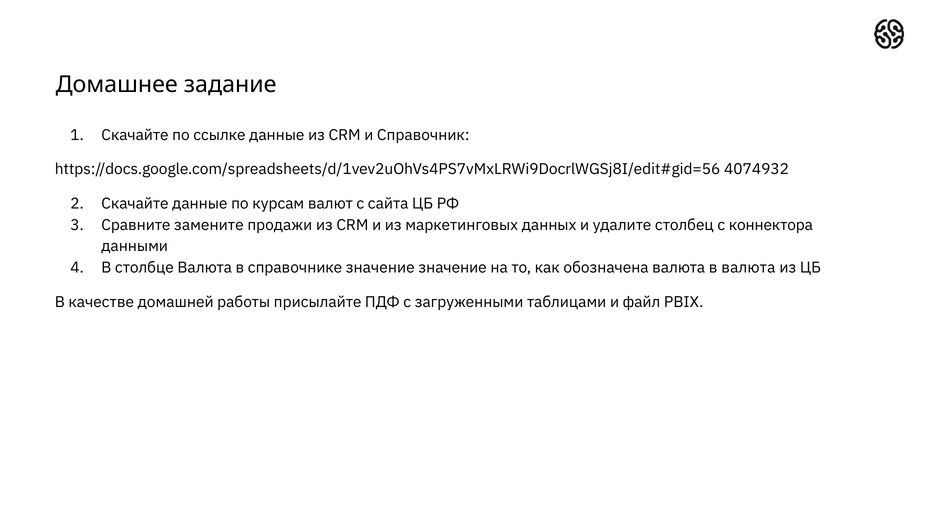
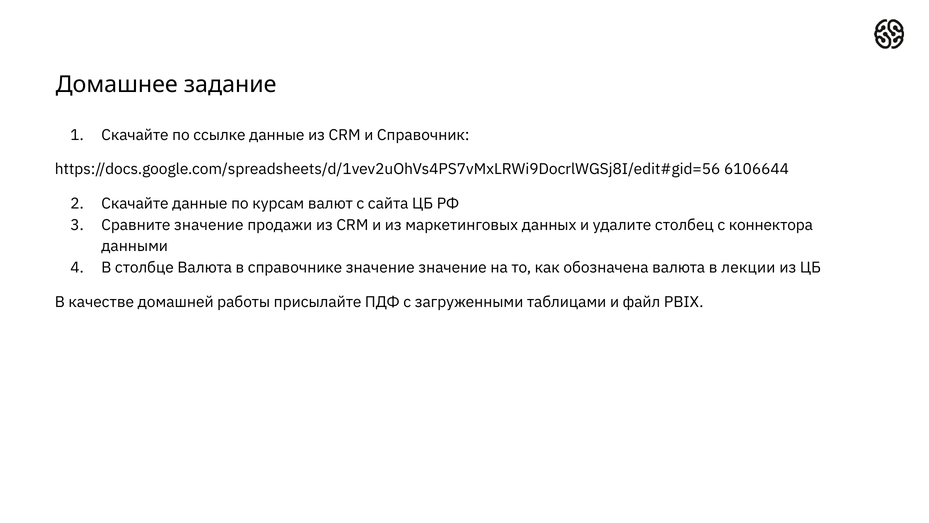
4074932: 4074932 -> 6106644
Сравните замените: замените -> значение
в валюта: валюта -> лекции
